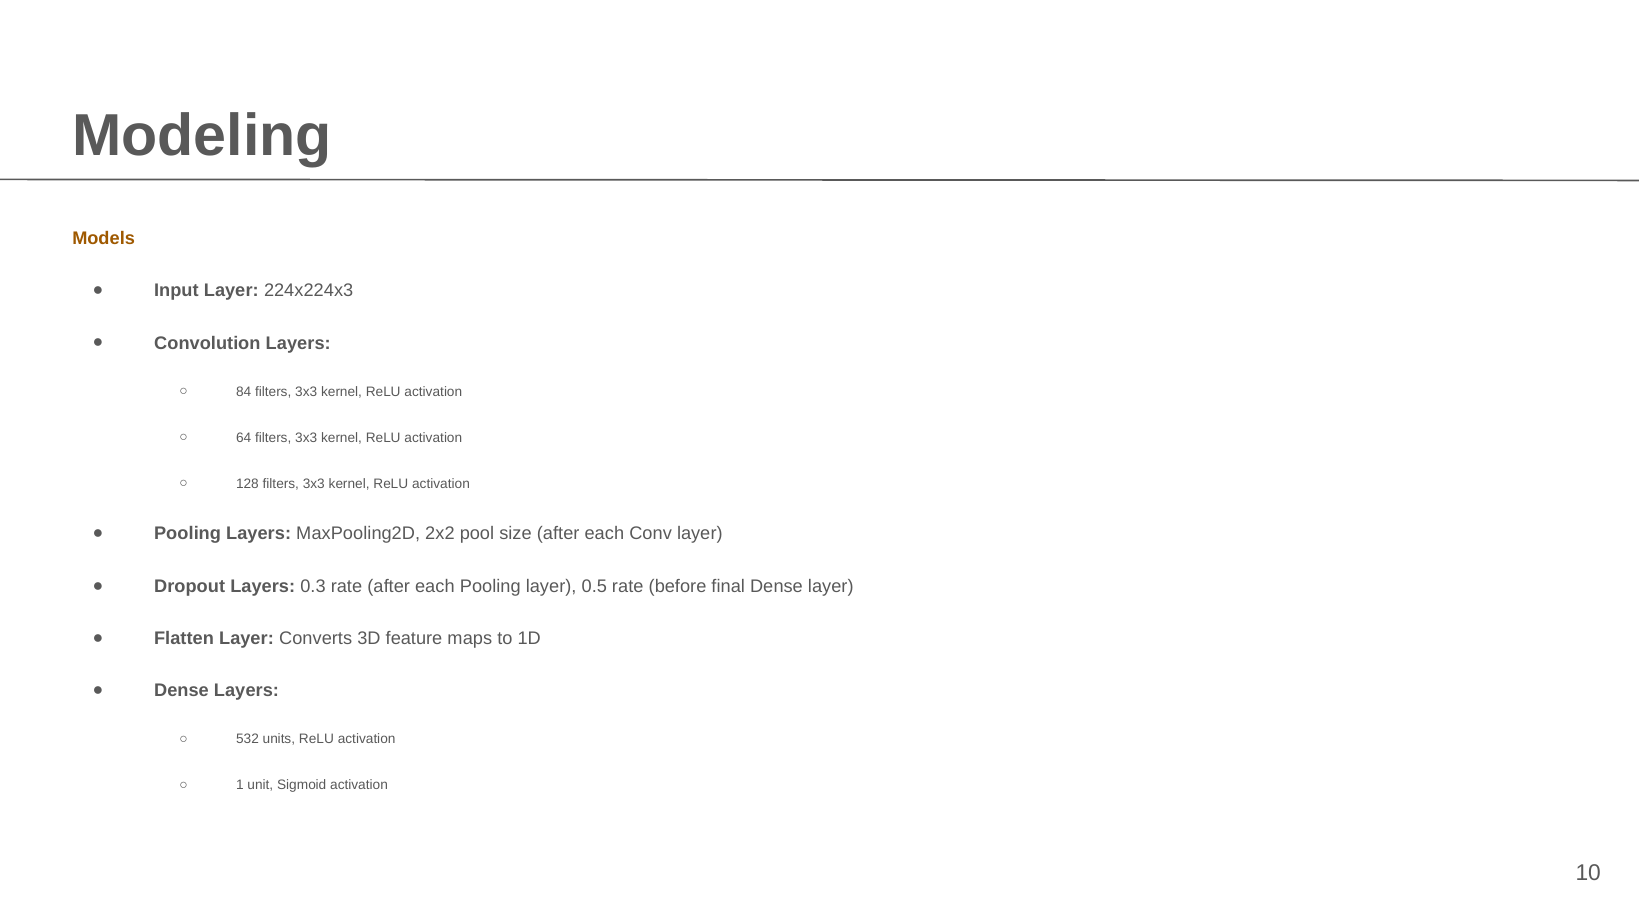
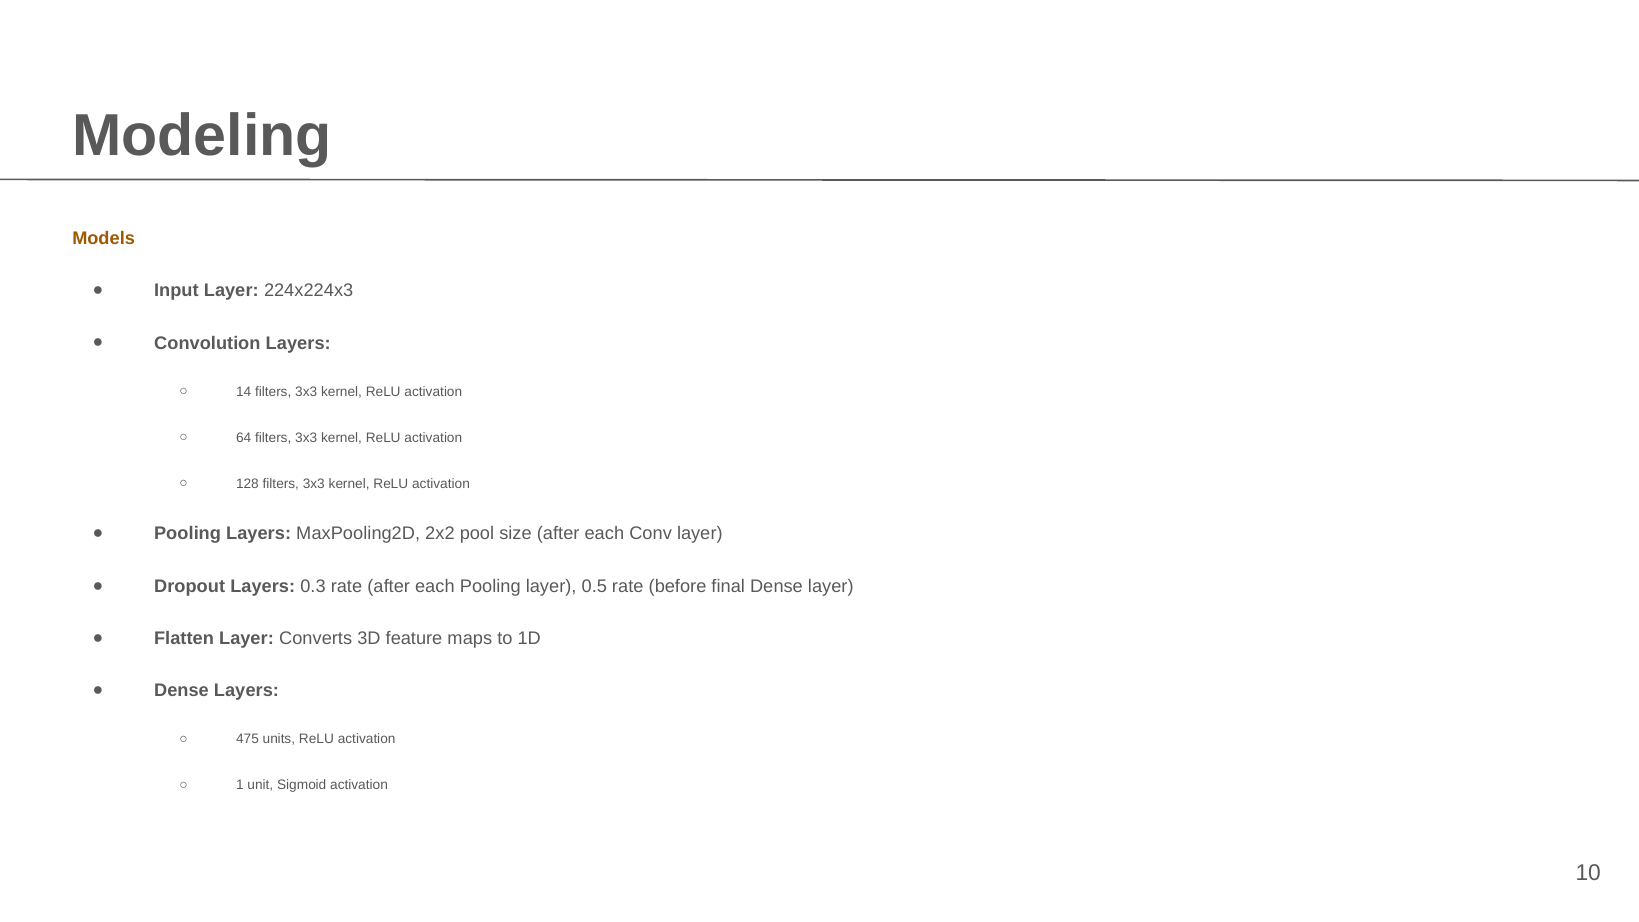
84: 84 -> 14
532: 532 -> 475
